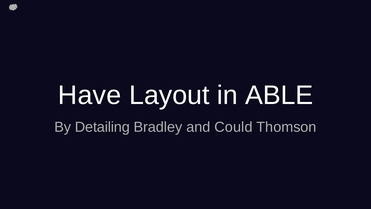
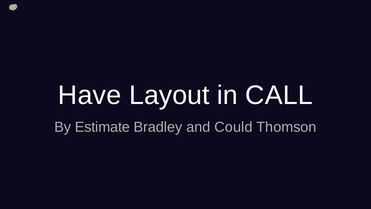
ABLE: ABLE -> CALL
Detailing: Detailing -> Estimate
